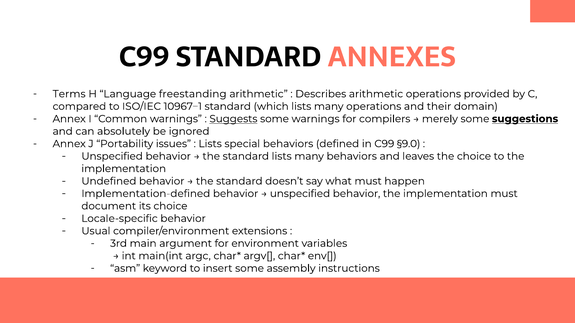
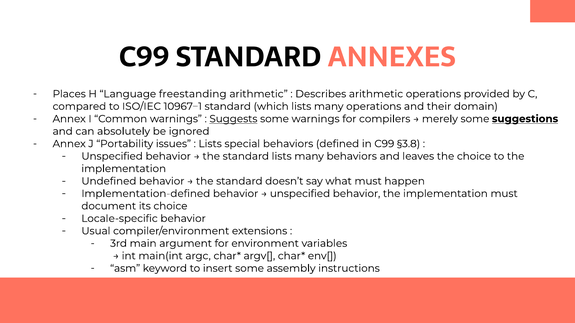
Terms: Terms -> Places
§9.0: §9.0 -> §3.8
